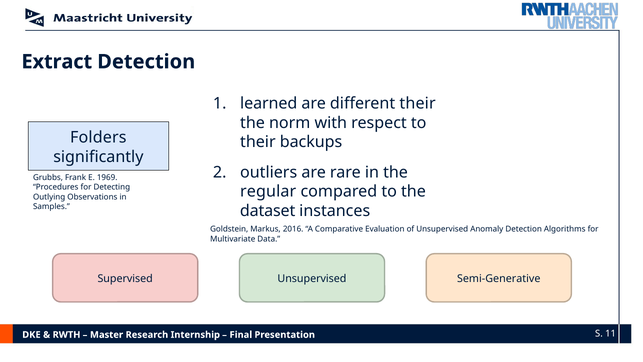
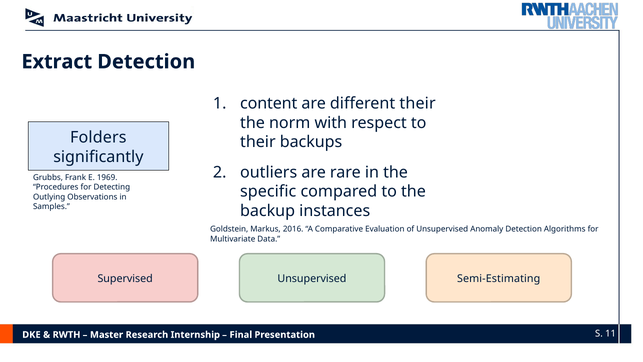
learned: learned -> content
regular: regular -> specific
dataset: dataset -> backup
Semi-Generative: Semi-Generative -> Semi-Estimating
